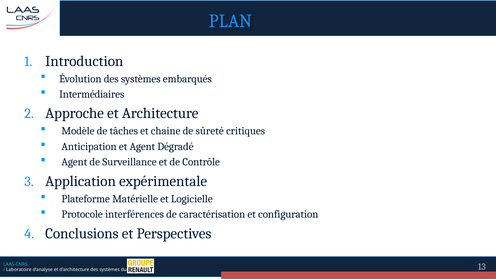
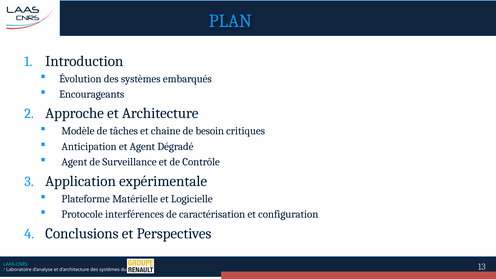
Intermédiaires: Intermédiaires -> Encourageants
sûreté: sûreté -> besoin
